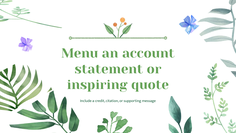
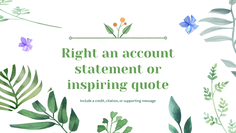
Menu: Menu -> Right
